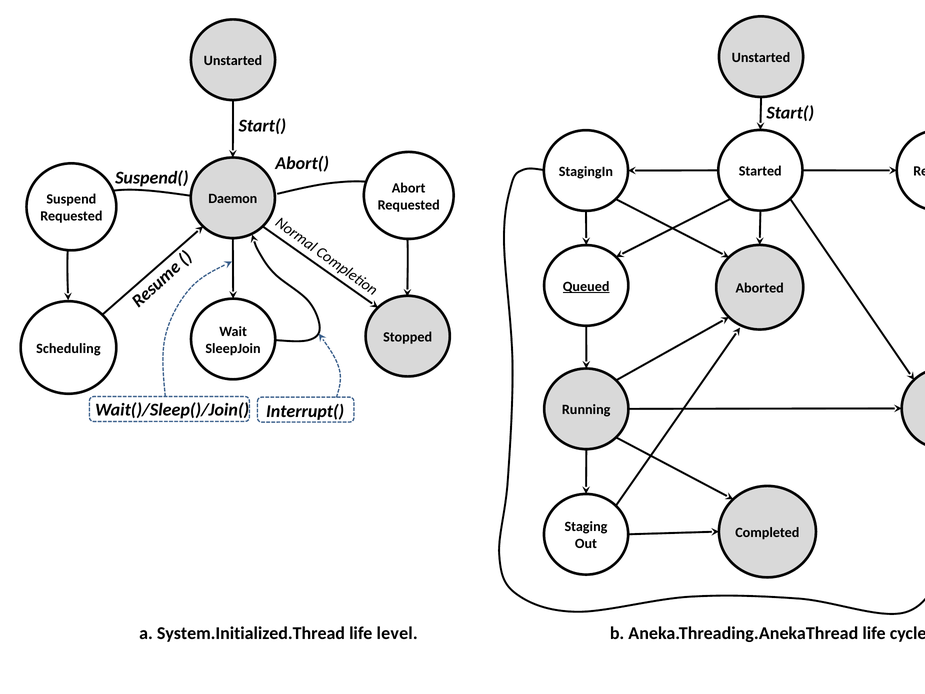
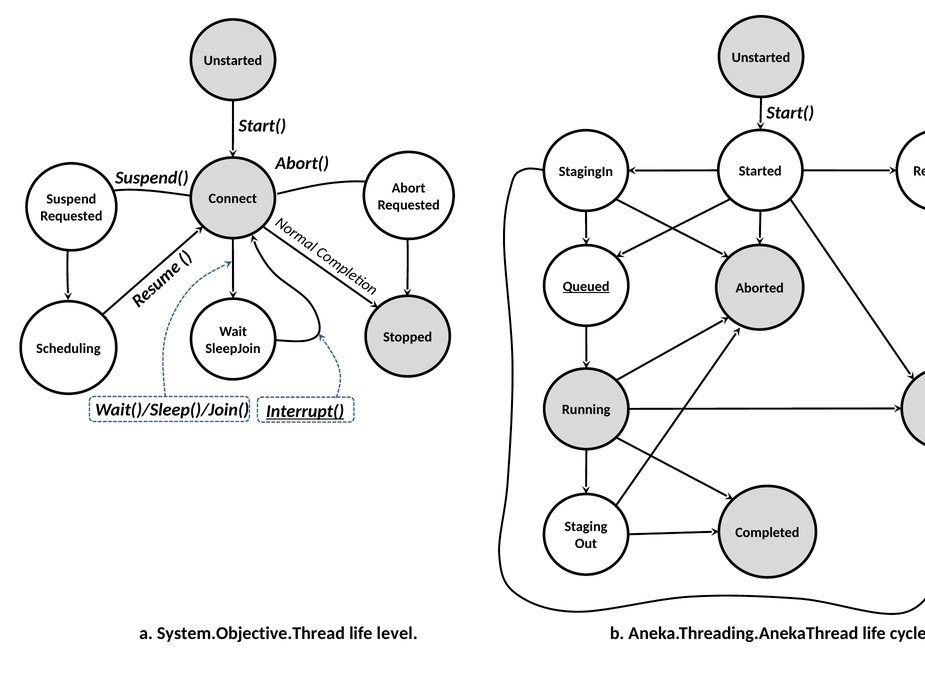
Daemon: Daemon -> Connect
Interrupt( underline: none -> present
System.Initialized.Thread: System.Initialized.Thread -> System.Objective.Thread
